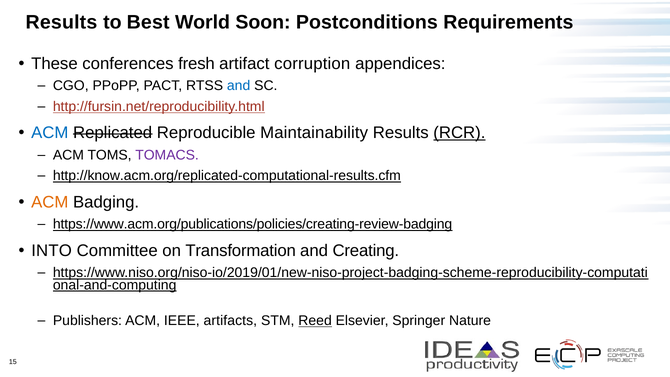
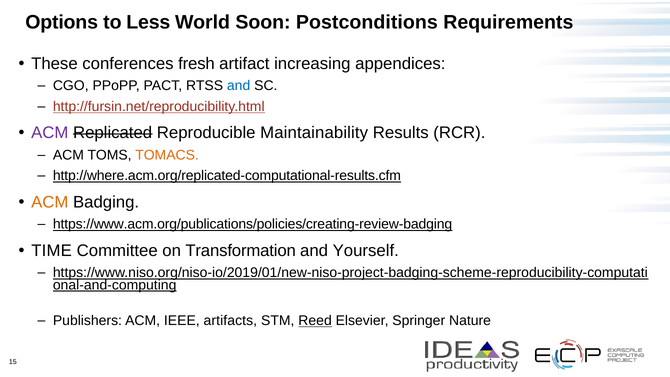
Results at (61, 23): Results -> Options
Best: Best -> Less
corruption: corruption -> increasing
ACM at (50, 133) colour: blue -> purple
RCR underline: present -> none
TOMACS colour: purple -> orange
http://know.acm.org/replicated-computational-results.cfm: http://know.acm.org/replicated-computational-results.cfm -> http://where.acm.org/replicated-computational-results.cfm
INTO: INTO -> TIME
Creating: Creating -> Yourself
